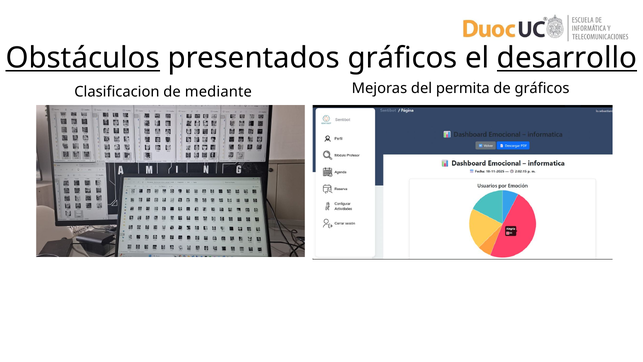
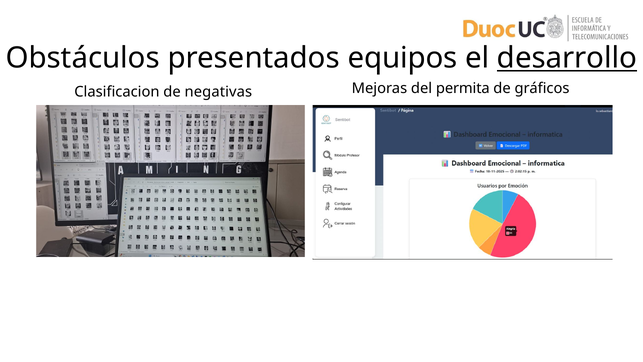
Obstáculos underline: present -> none
presentados gráficos: gráficos -> equipos
mediante: mediante -> negativas
